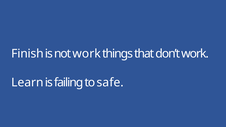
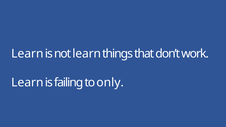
Finish at (27, 54): Finish -> Learn
not work: work -> learn
safe: safe -> only
